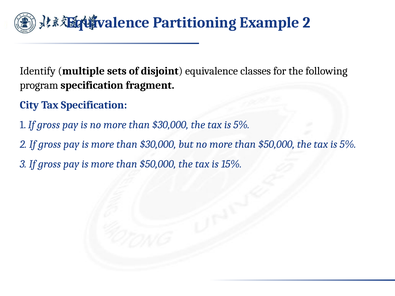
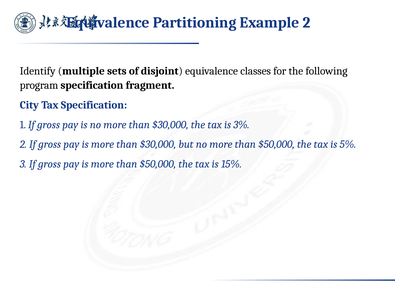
5% at (241, 125): 5% -> 3%
